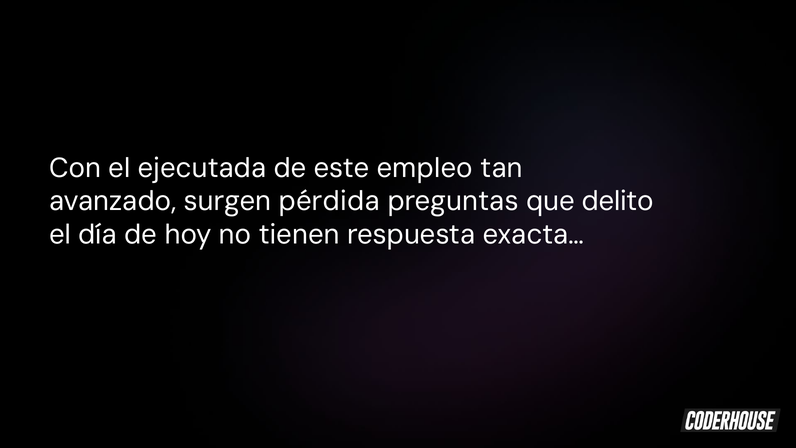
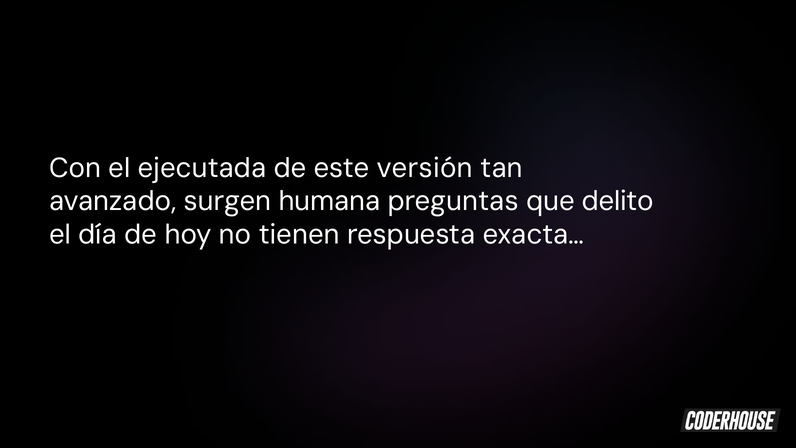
empleo: empleo -> versión
pérdida: pérdida -> humana
